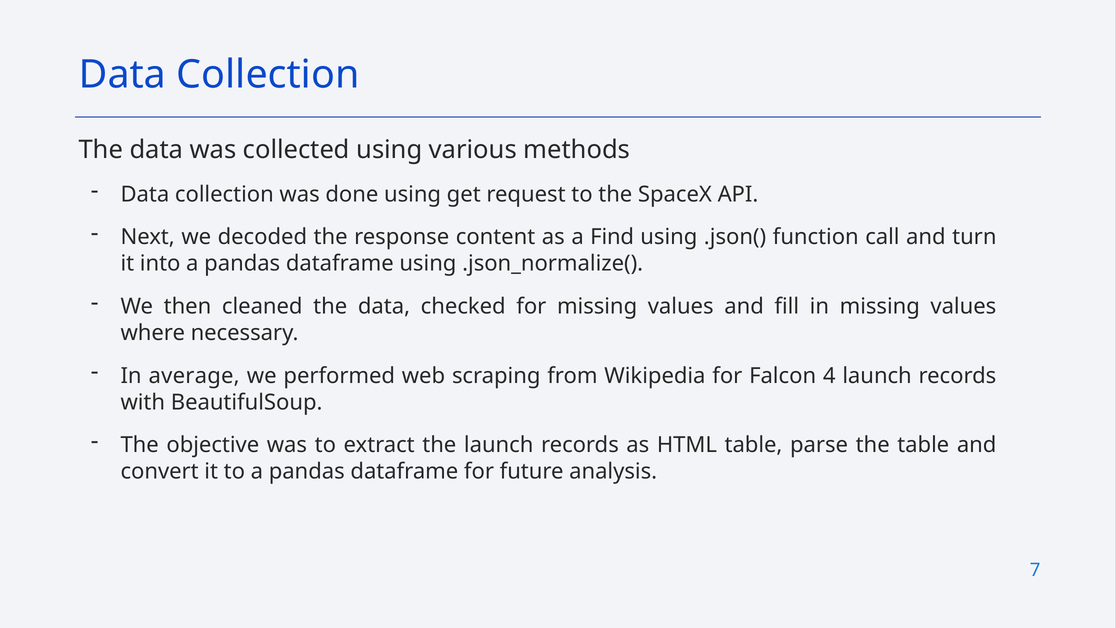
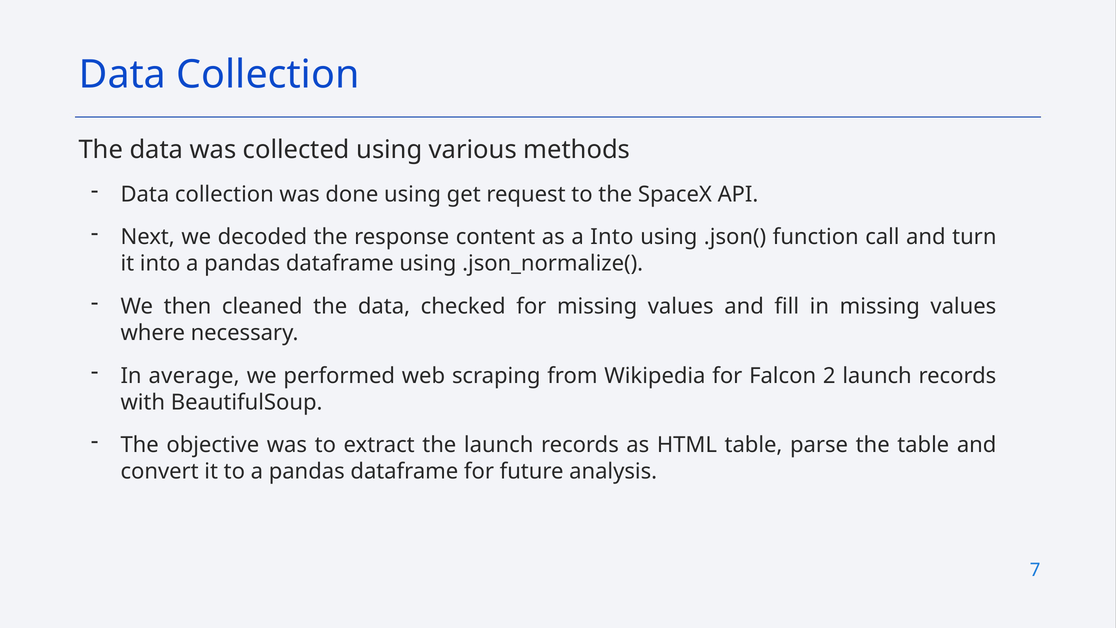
a Find: Find -> Into
4: 4 -> 2
